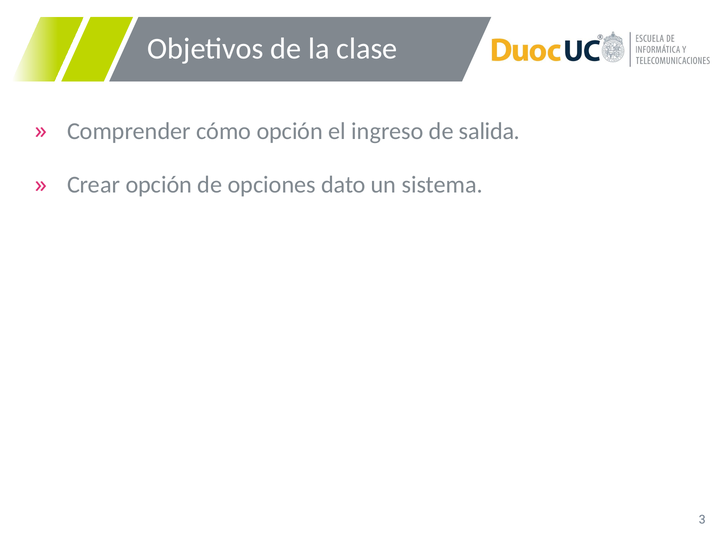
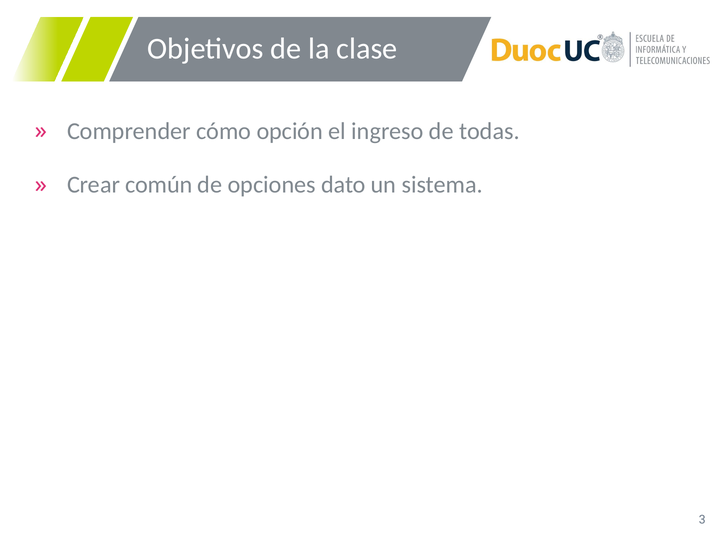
salida: salida -> todas
Crear opción: opción -> común
